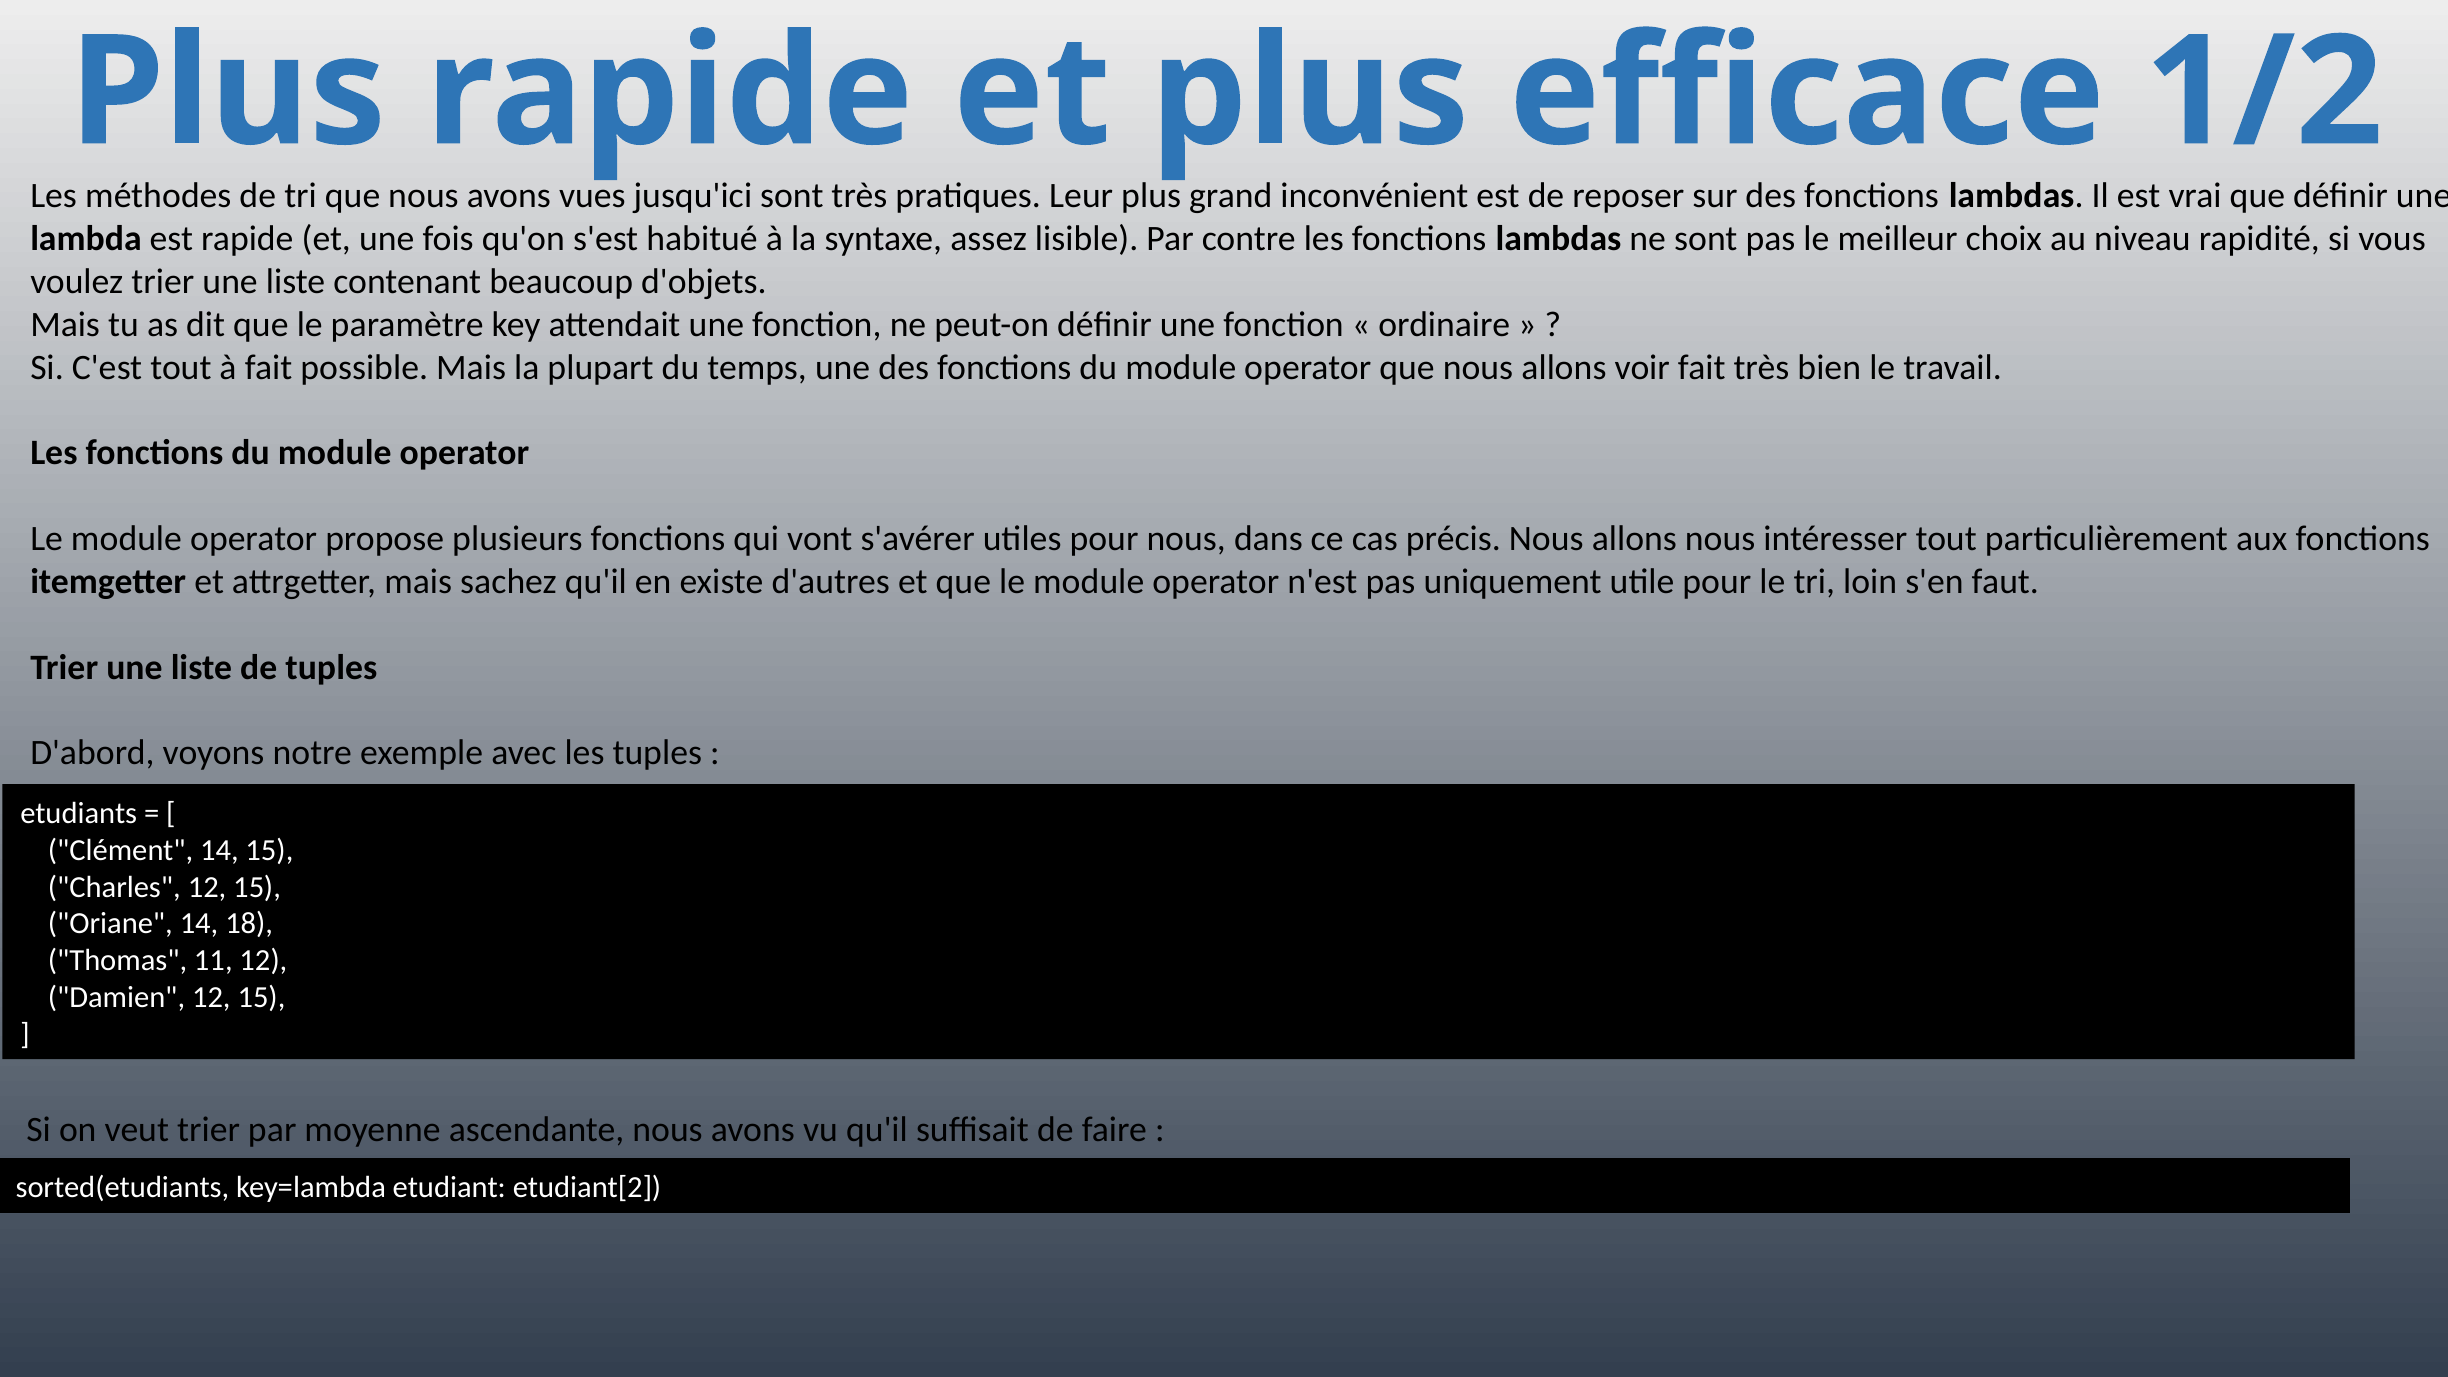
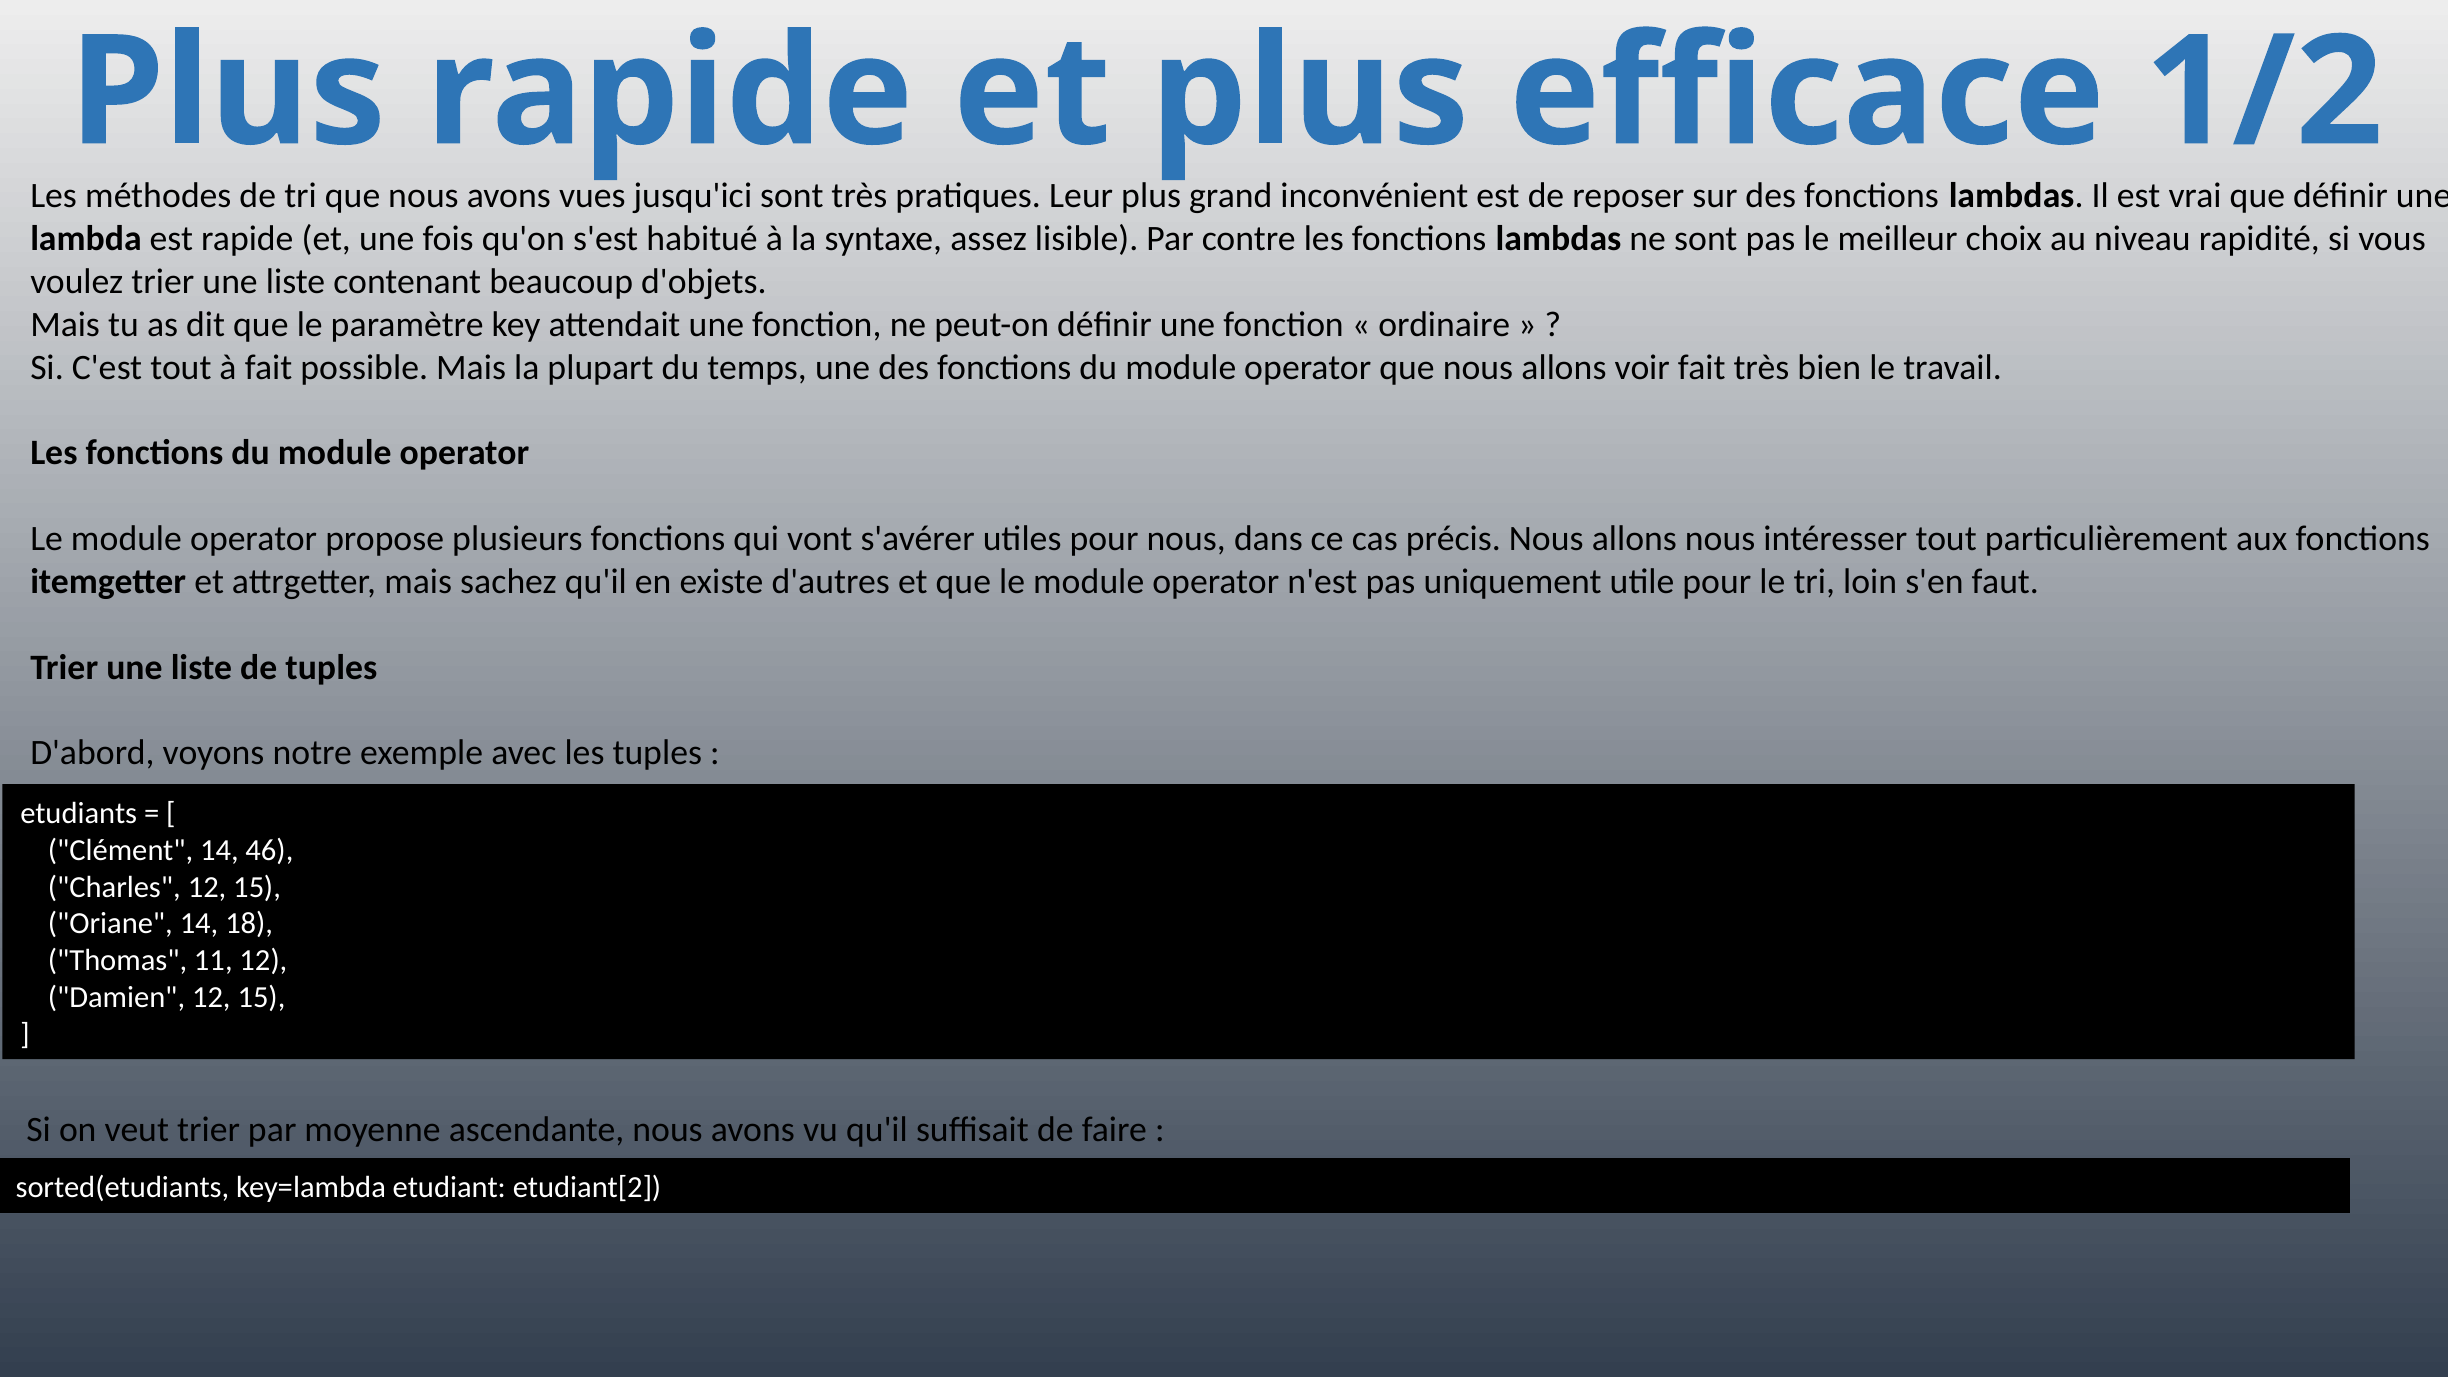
14 15: 15 -> 46
